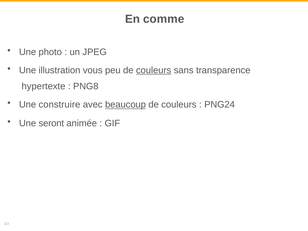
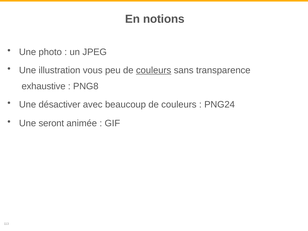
comme: comme -> notions
hypertexte: hypertexte -> exhaustive
construire: construire -> désactiver
beaucoup underline: present -> none
